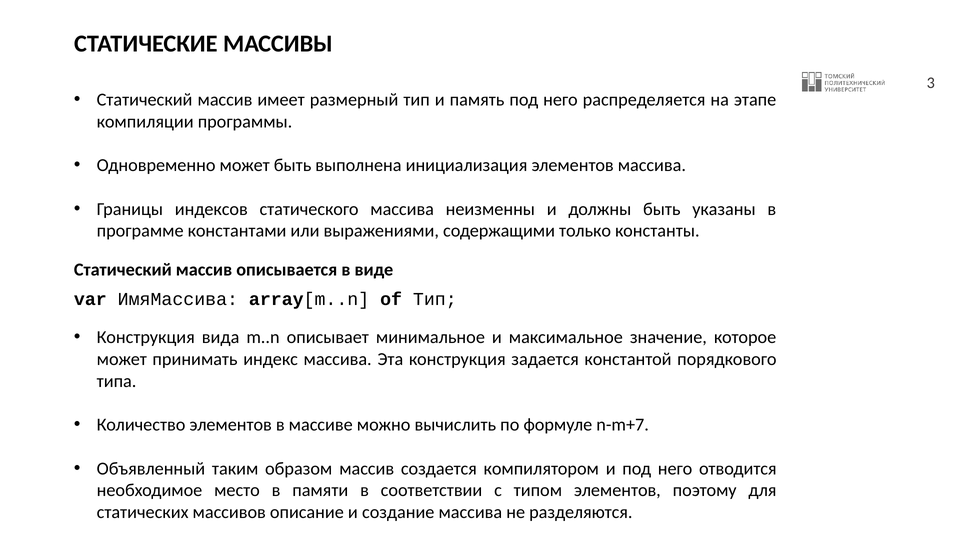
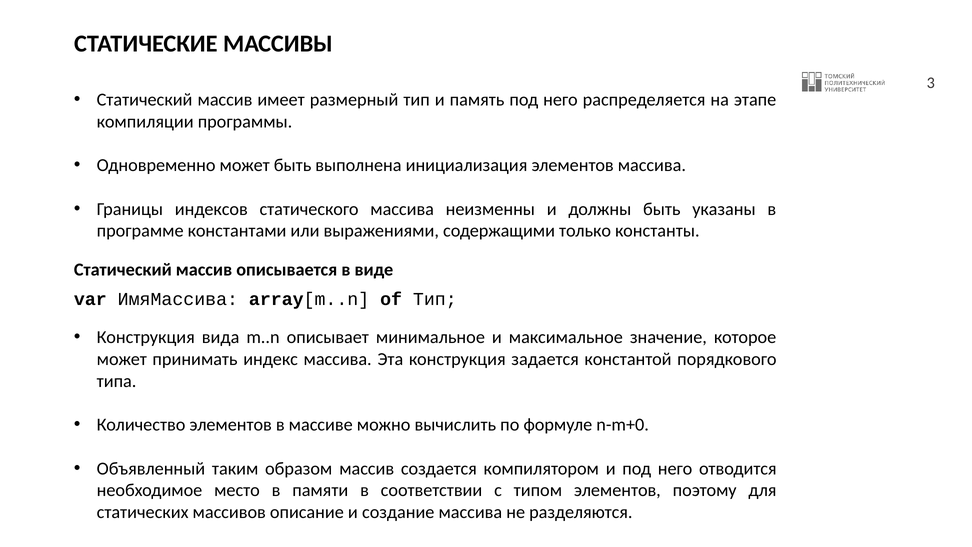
n-m+7: n-m+7 -> n-m+0
